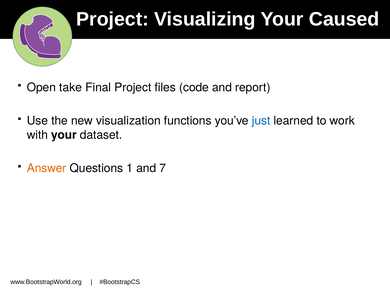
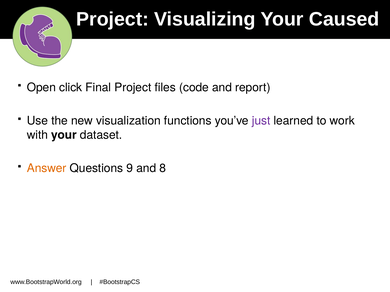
take: take -> click
just colour: blue -> purple
1: 1 -> 9
7: 7 -> 8
